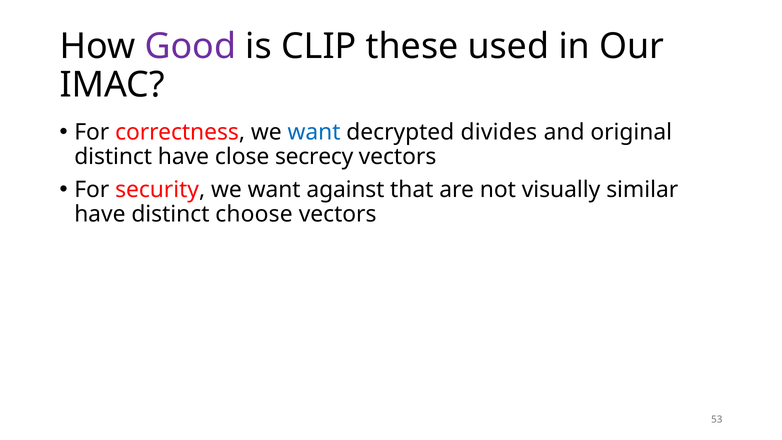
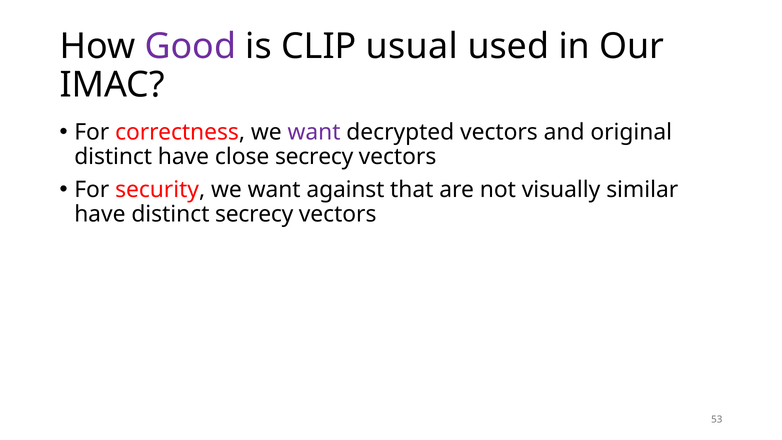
these: these -> usual
want at (314, 132) colour: blue -> purple
decrypted divides: divides -> vectors
distinct choose: choose -> secrecy
